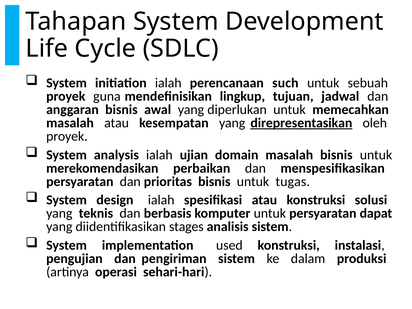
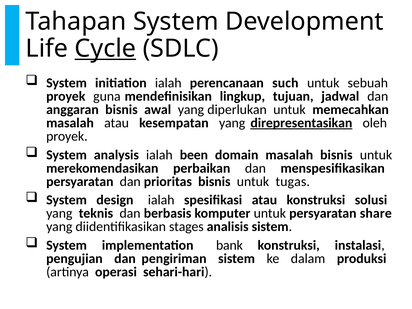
Cycle underline: none -> present
ujian: ujian -> been
dapat: dapat -> share
used: used -> bank
